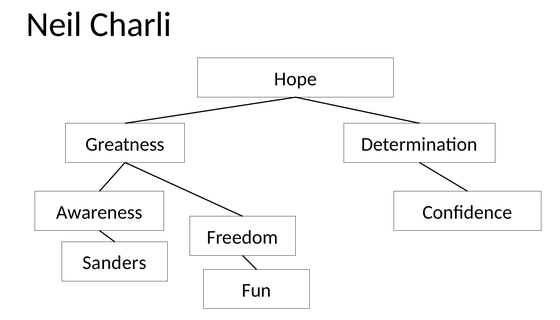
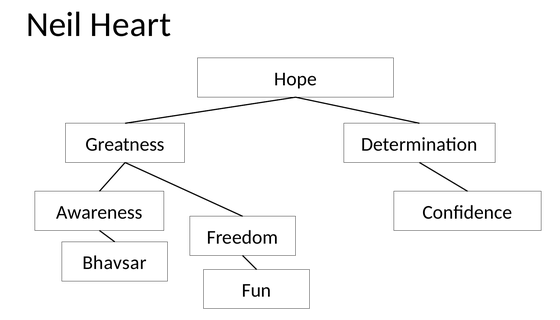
Charli: Charli -> Heart
Sanders: Sanders -> Bhavsar
